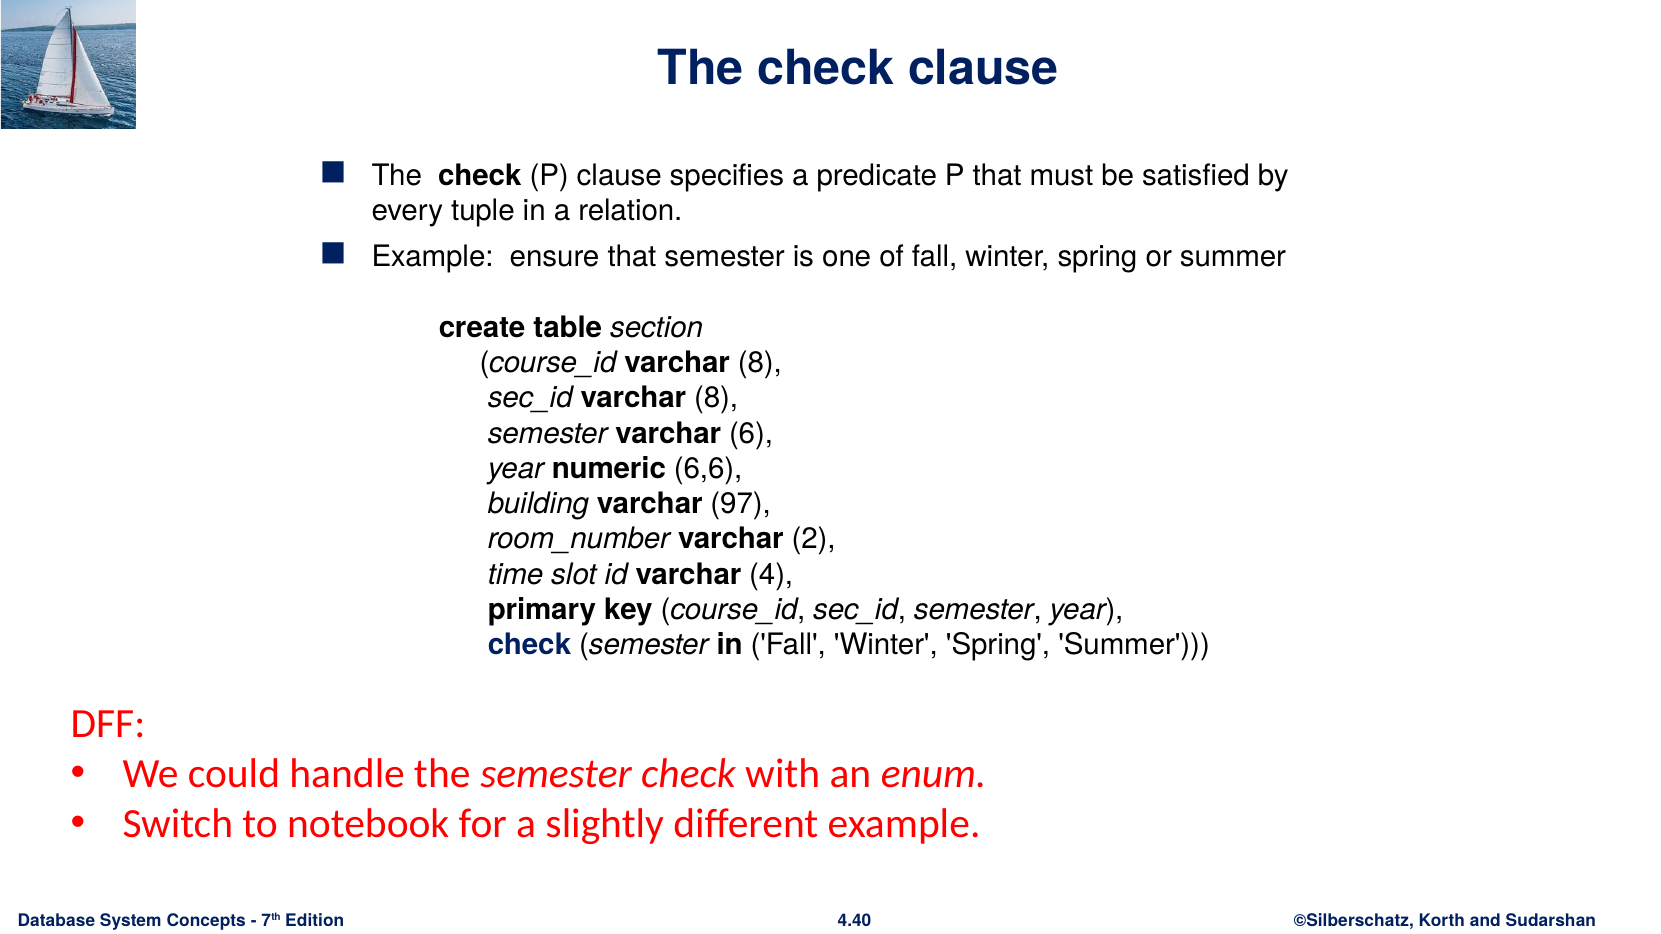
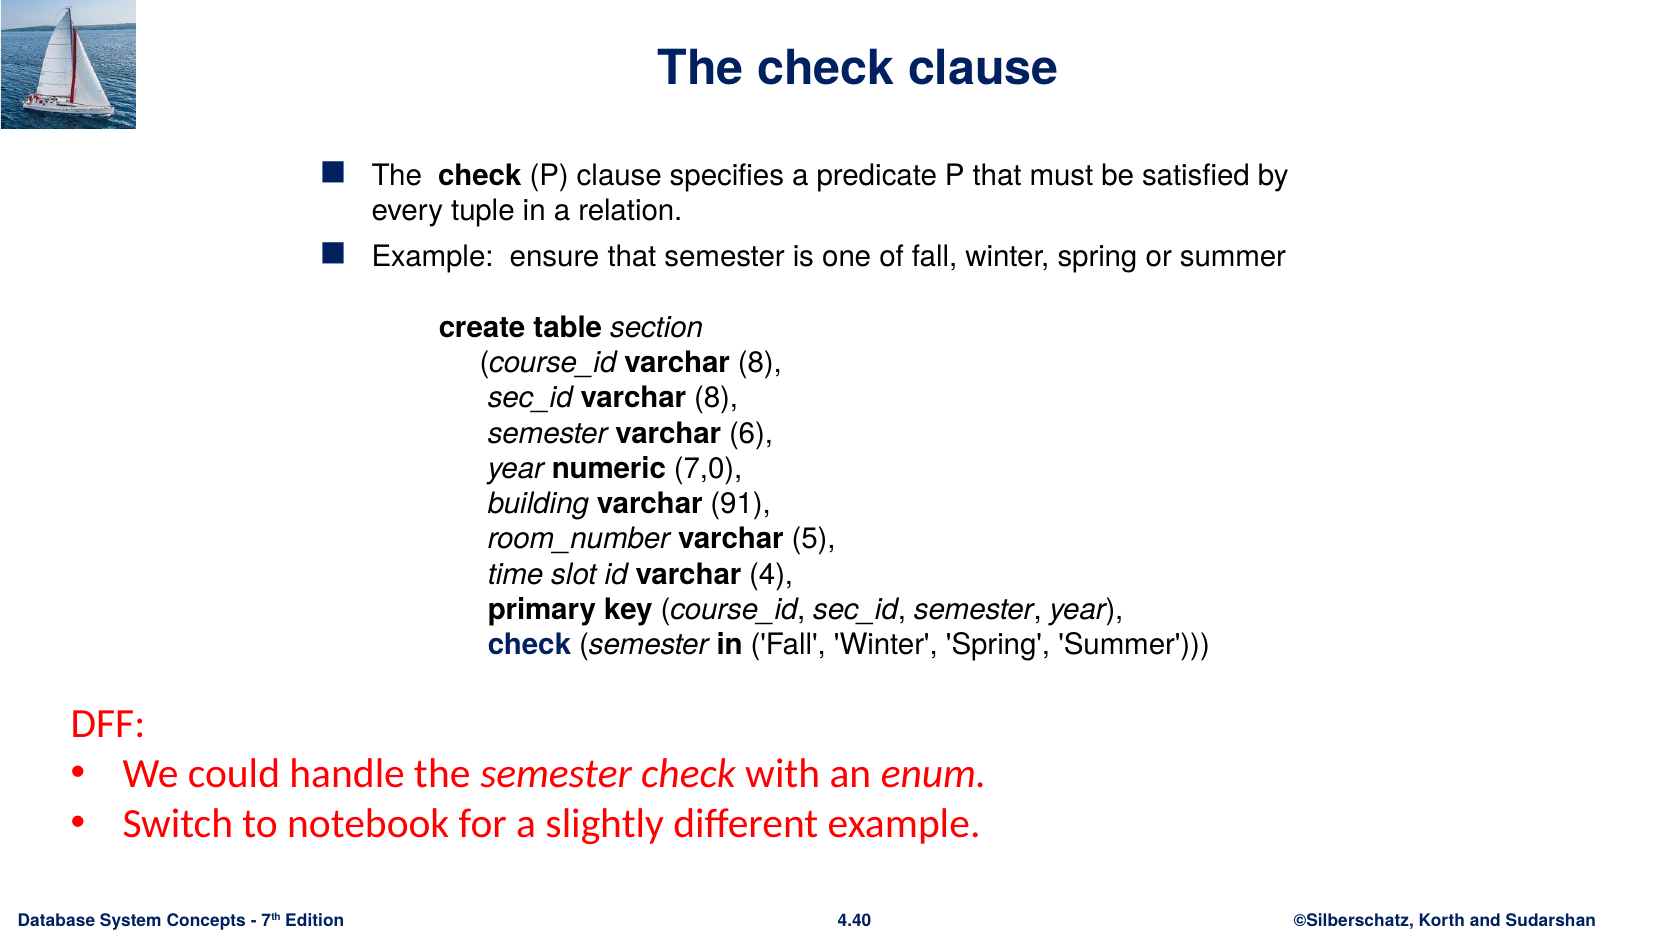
6,6: 6,6 -> 7,0
97: 97 -> 91
2: 2 -> 5
